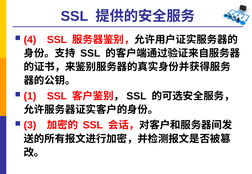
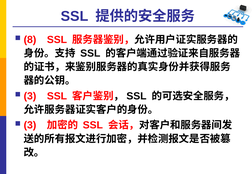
4: 4 -> 8
1 at (30, 96): 1 -> 3
